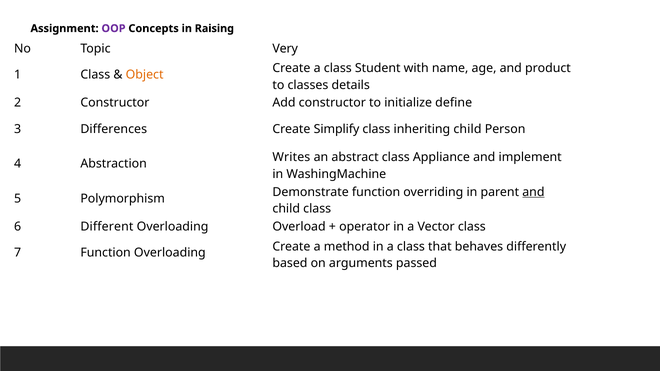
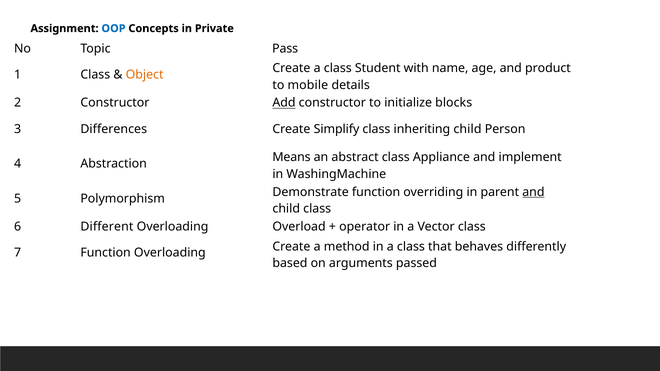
OOP colour: purple -> blue
Raising: Raising -> Private
Very: Very -> Pass
classes: classes -> mobile
Add underline: none -> present
define: define -> blocks
Writes: Writes -> Means
